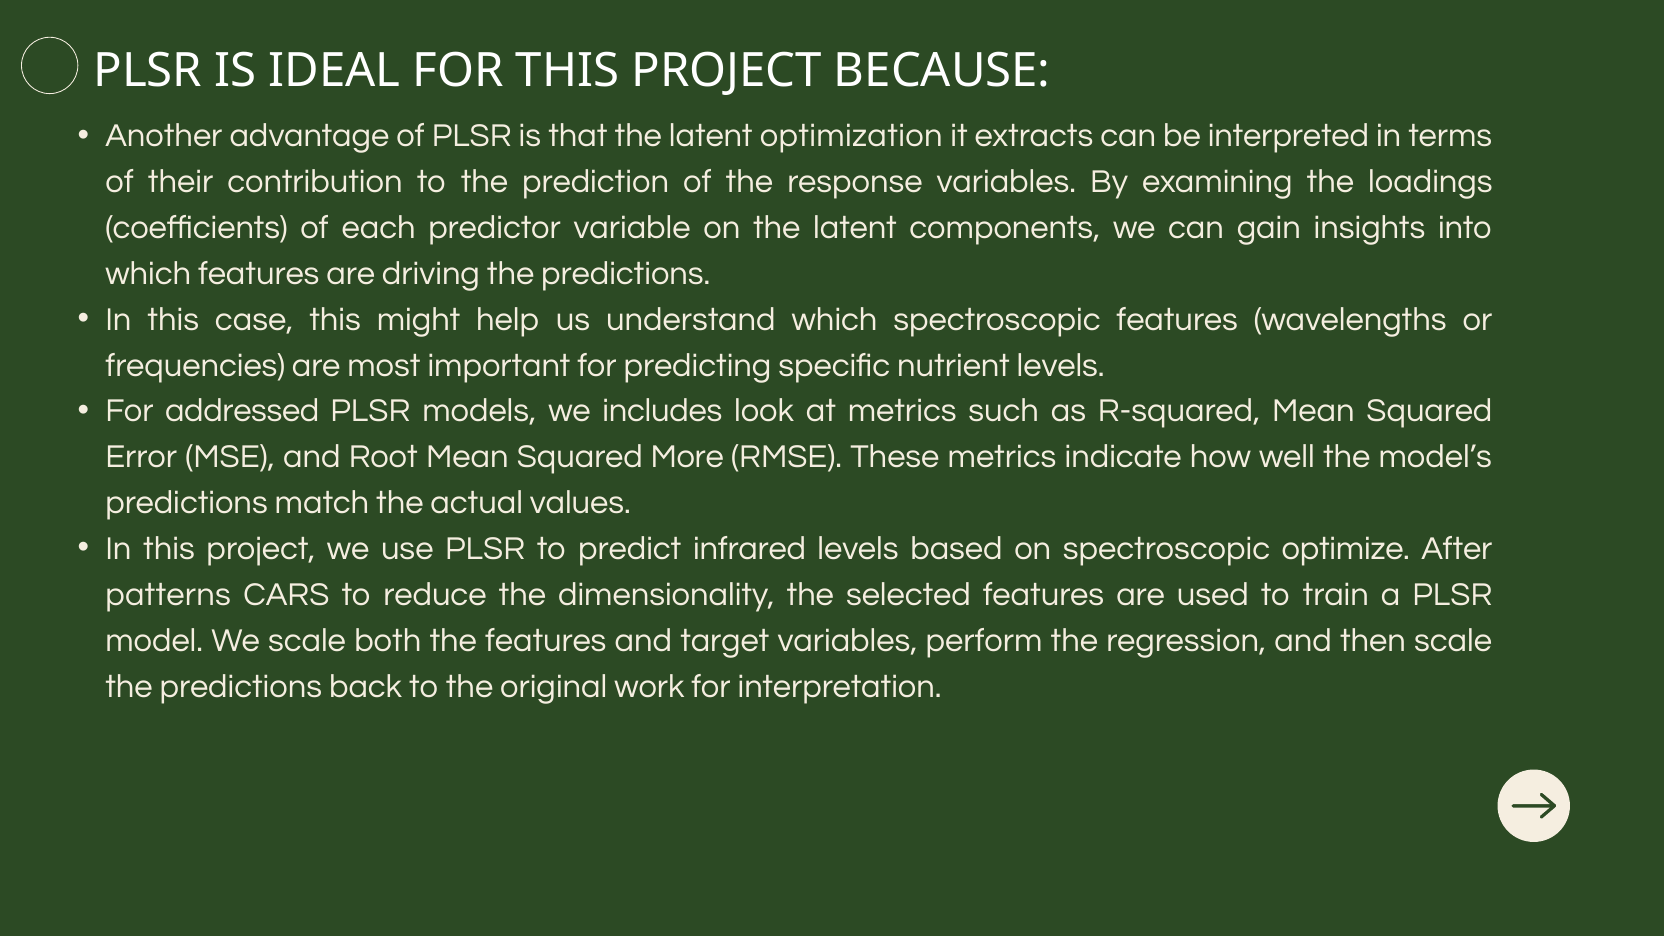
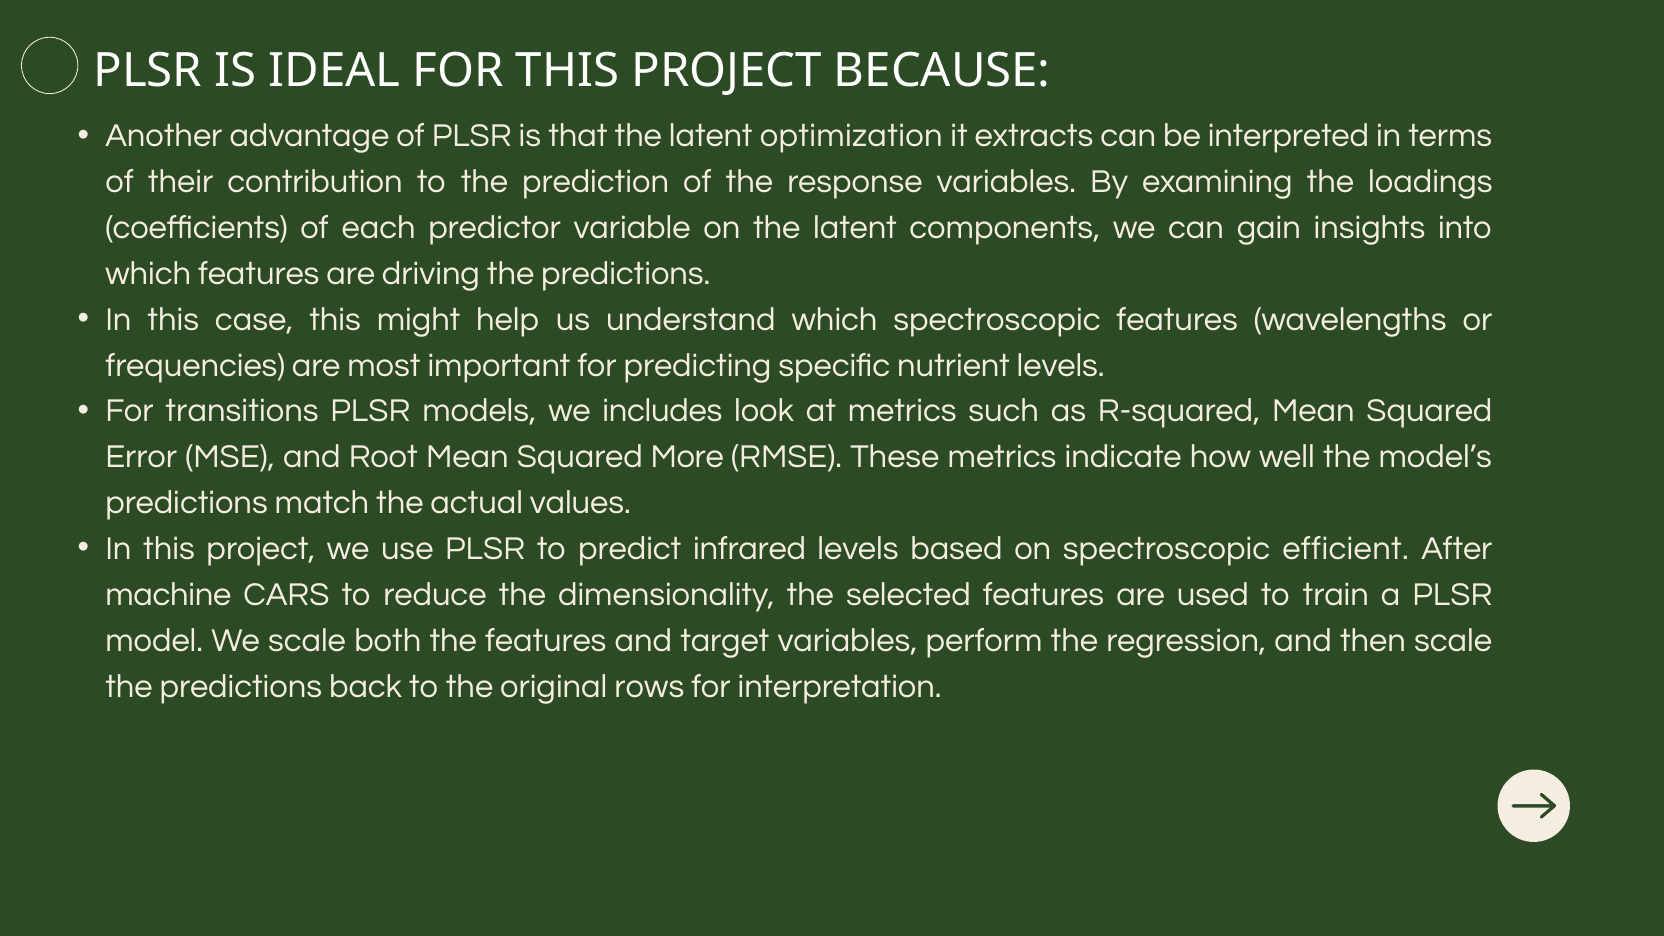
addressed: addressed -> transitions
optimize: optimize -> efficient
patterns: patterns -> machine
work: work -> rows
